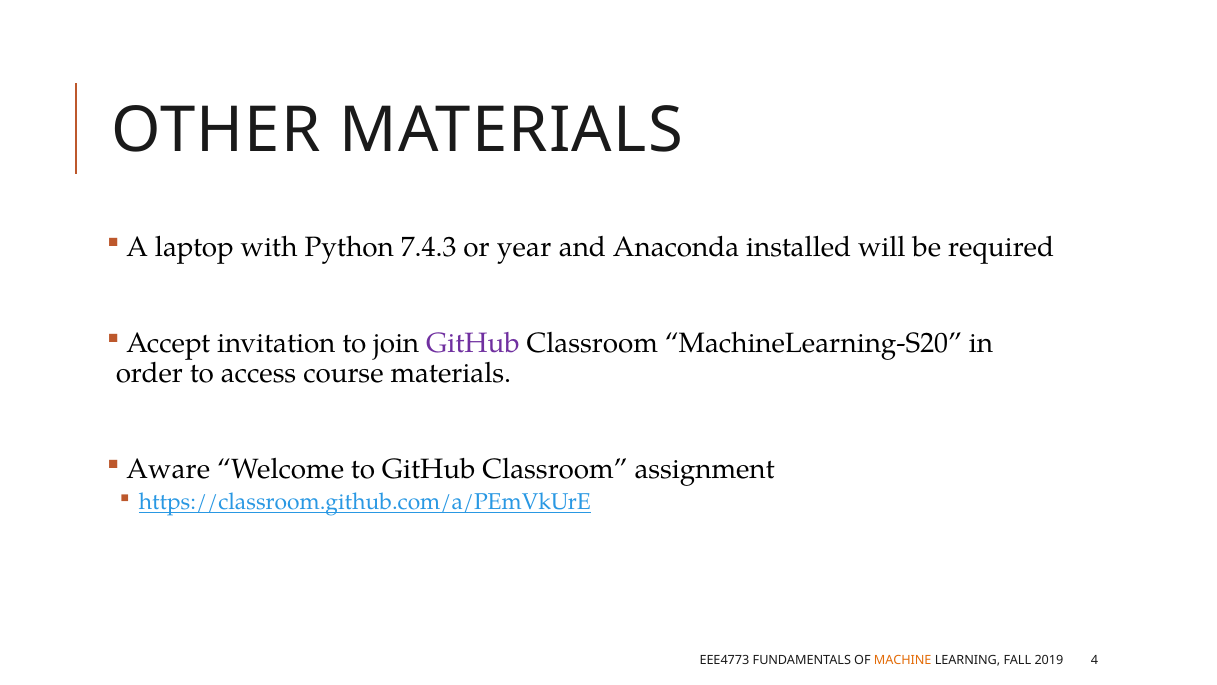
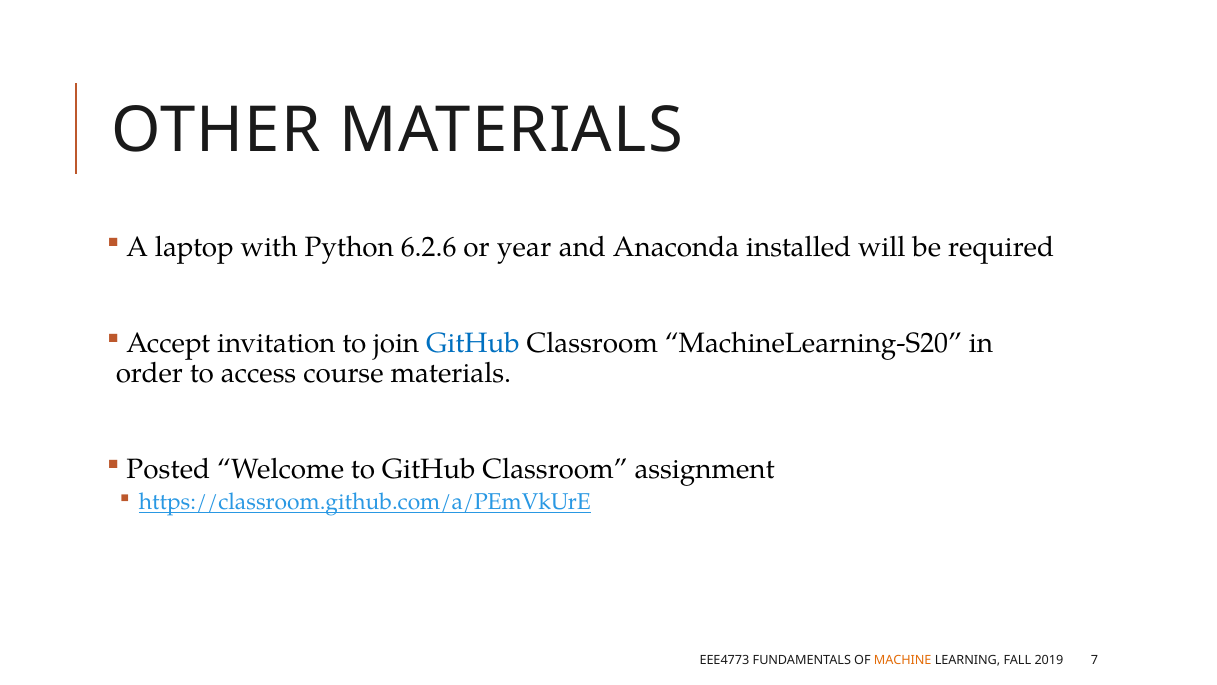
7.4.3: 7.4.3 -> 6.2.6
GitHub at (473, 343) colour: purple -> blue
Aware: Aware -> Posted
4: 4 -> 7
